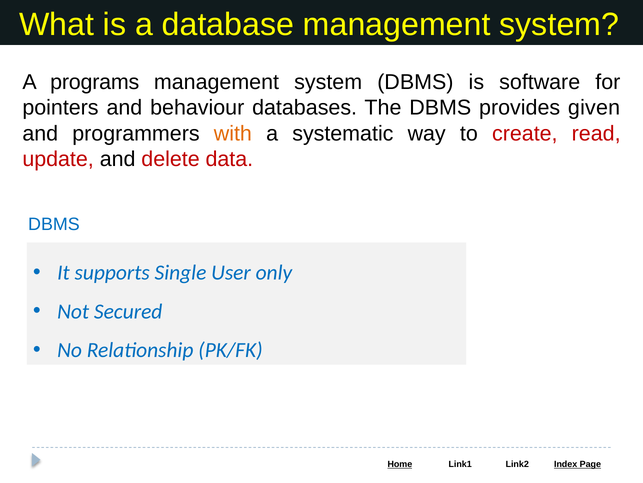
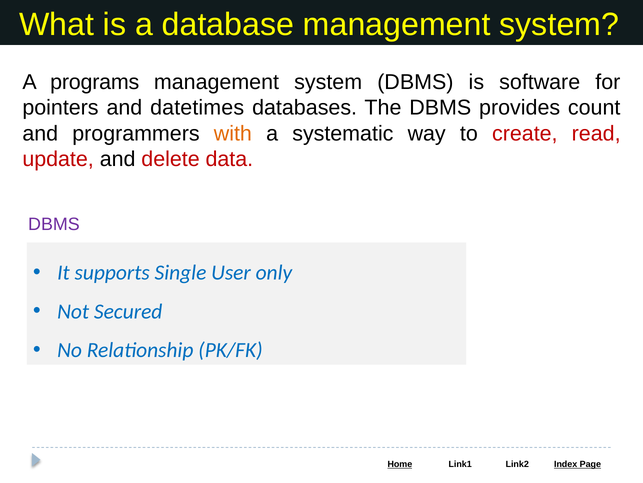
behaviour: behaviour -> datetimes
given: given -> count
DBMS at (54, 224) colour: blue -> purple
